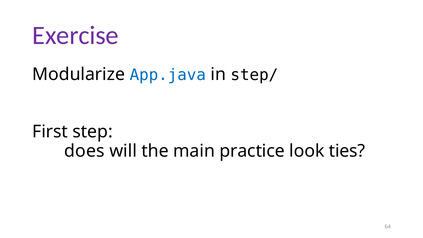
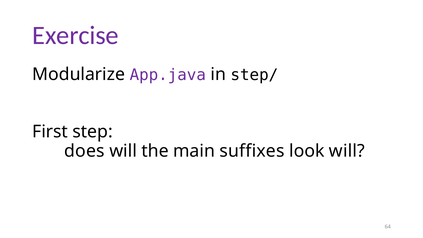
App.java colour: blue -> purple
practice: practice -> suffixes
look ties: ties -> will
